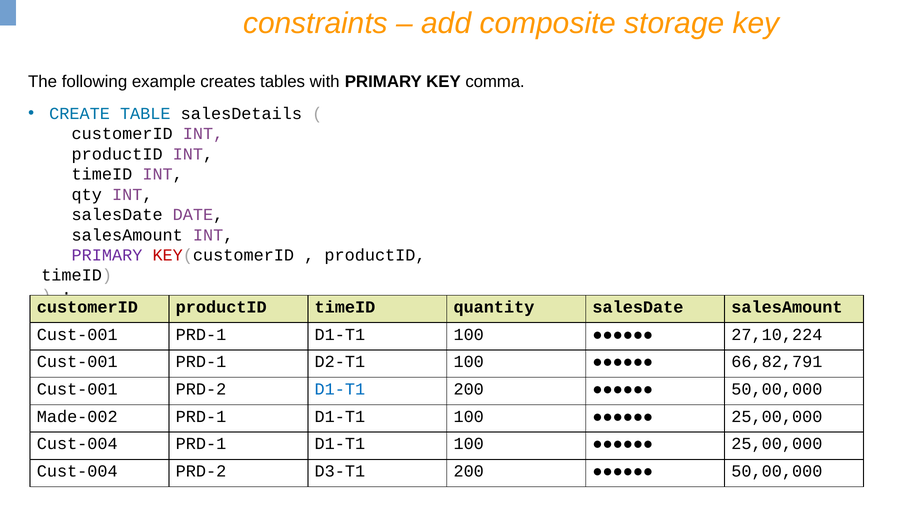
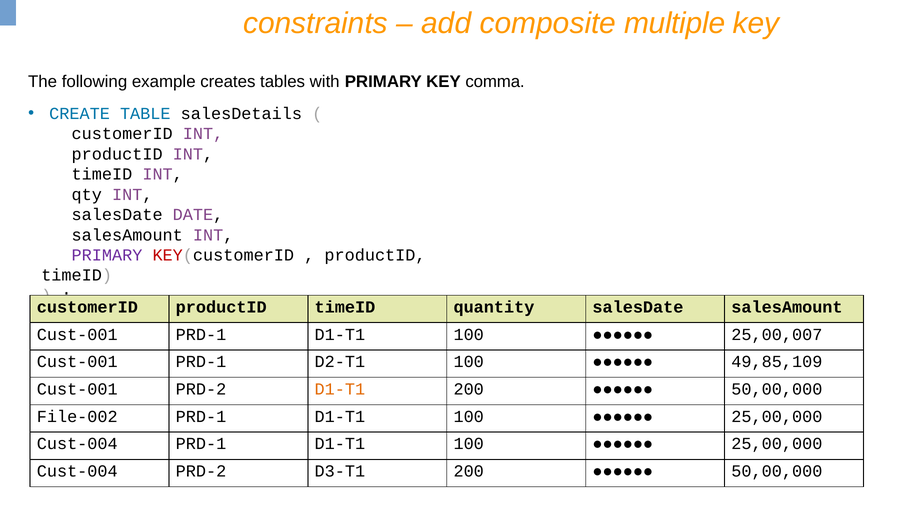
storage: storage -> multiple
27,10,224: 27,10,224 -> 25,00,007
66,82,791: 66,82,791 -> 49,85,109
D1-T1 at (340, 389) colour: blue -> orange
Made-002: Made-002 -> File-002
